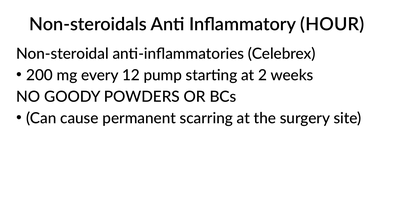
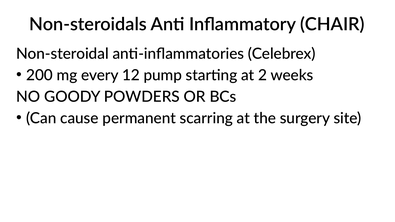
HOUR: HOUR -> CHAIR
